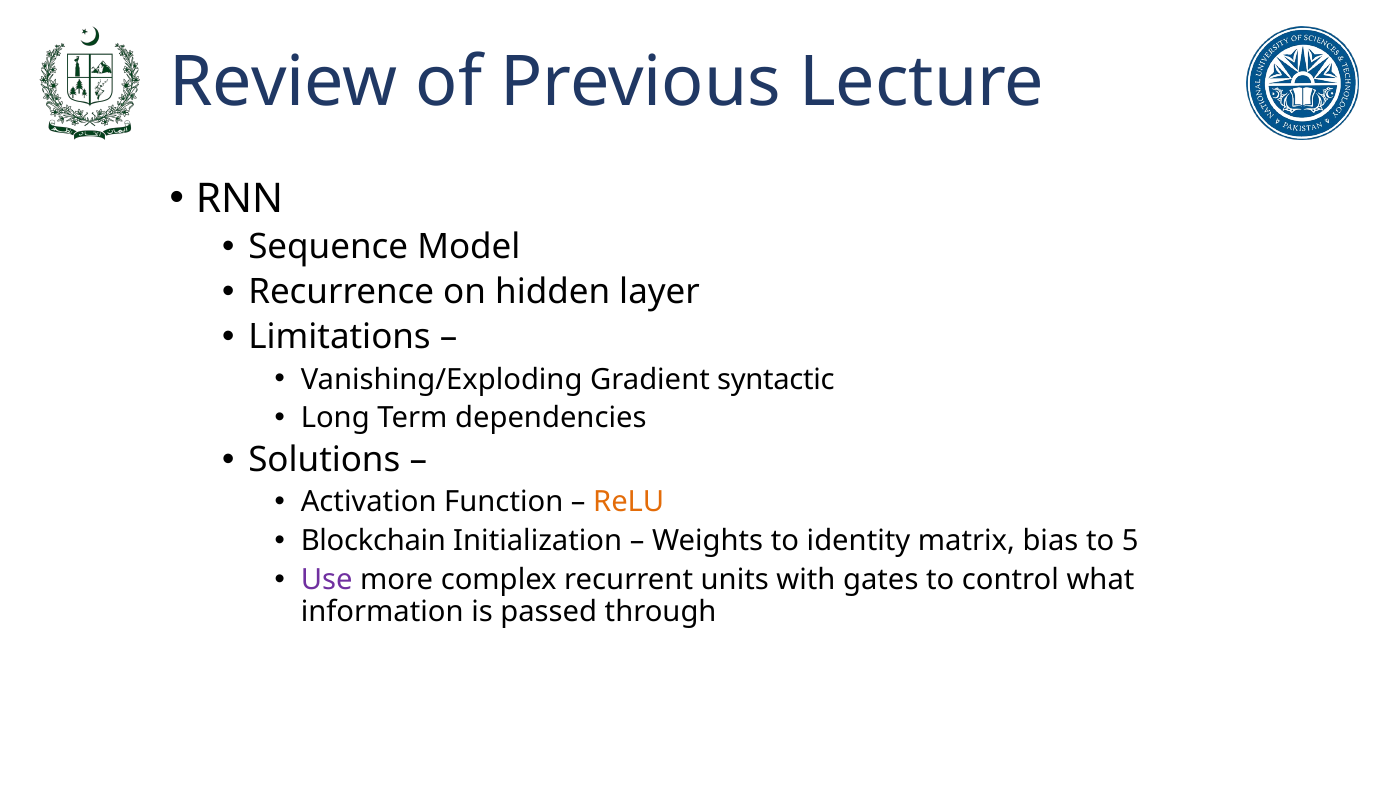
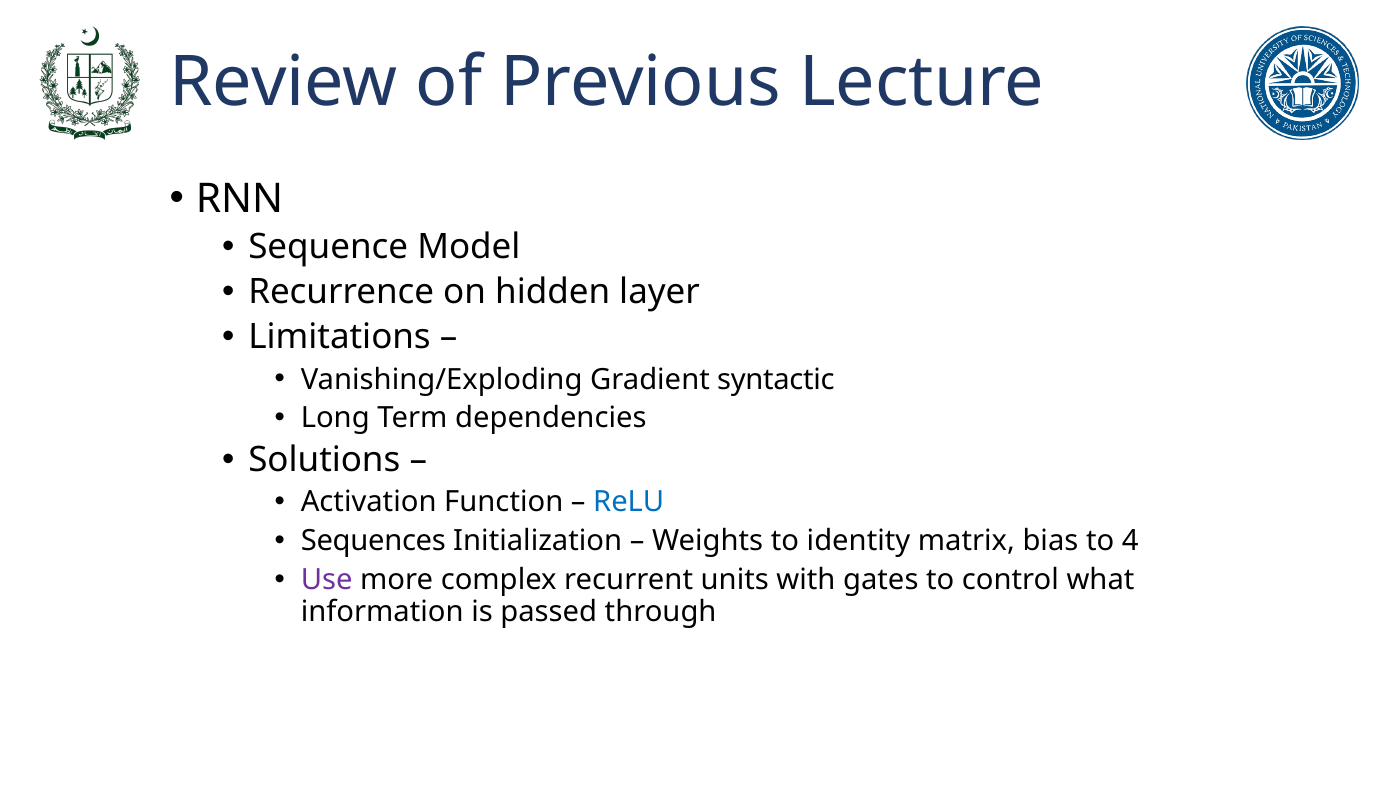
ReLU colour: orange -> blue
Blockchain: Blockchain -> Sequences
5: 5 -> 4
